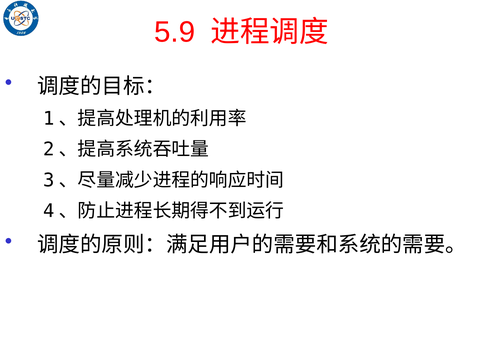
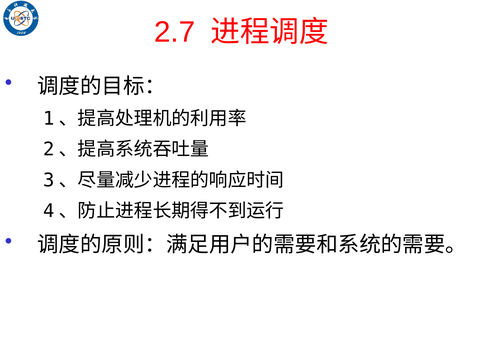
5.9: 5.9 -> 2.7
